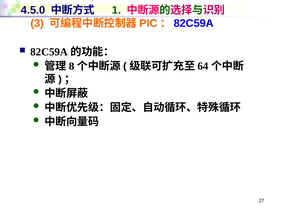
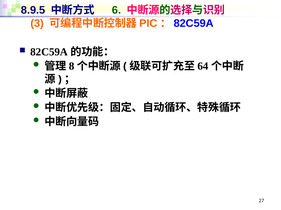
4.5.0: 4.5.0 -> 8.9.5
1: 1 -> 6
